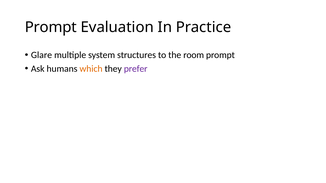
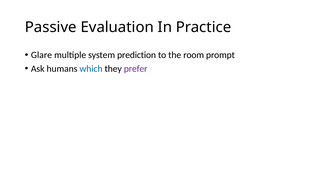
Prompt at (51, 27): Prompt -> Passive
structures: structures -> prediction
which colour: orange -> blue
